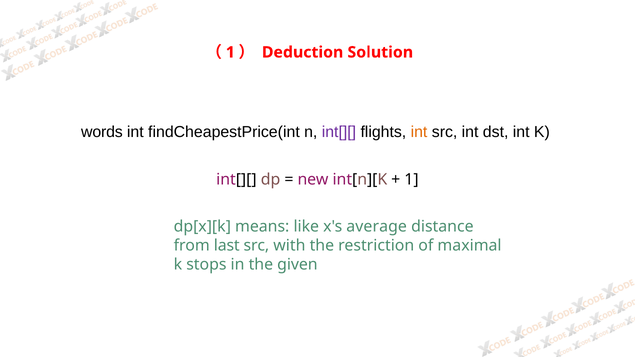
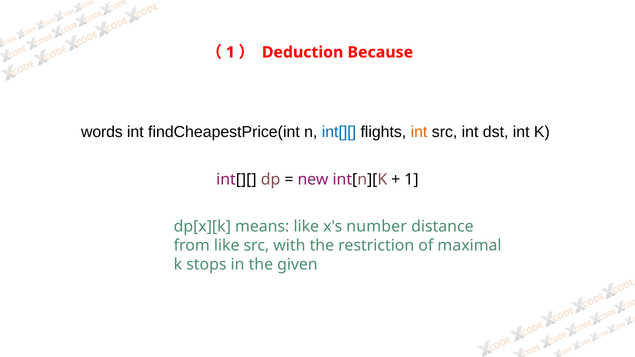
Solution: Solution -> Because
int[][ at (339, 132) colour: purple -> blue
average: average -> number
from last: last -> like
